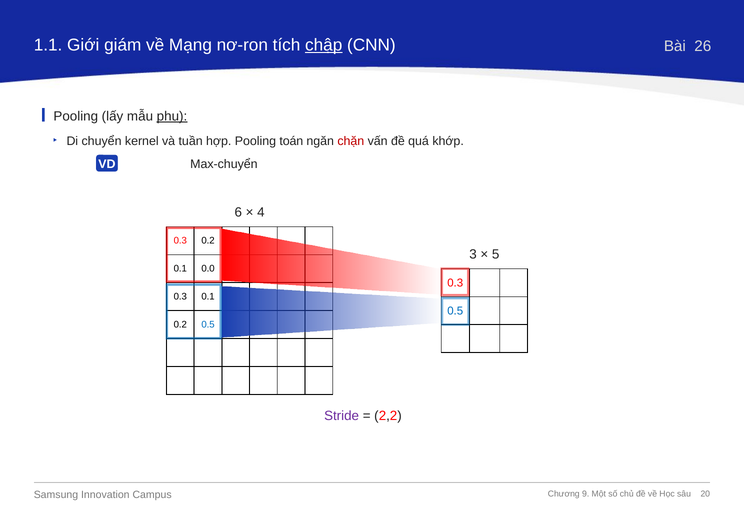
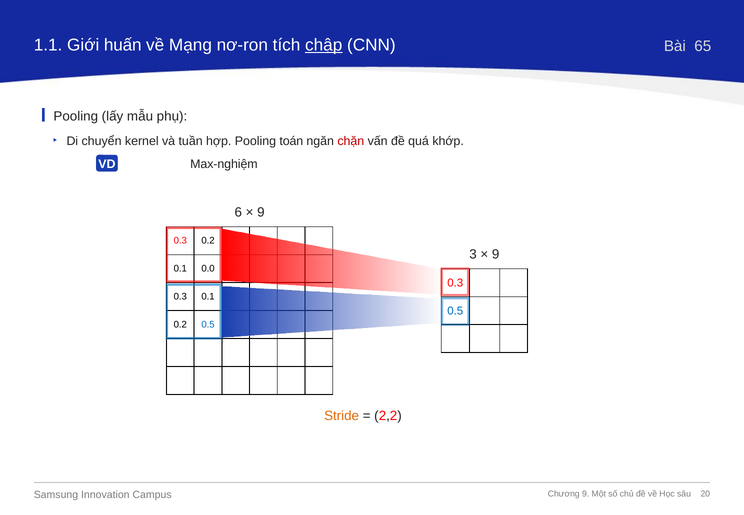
giám: giám -> huấn
26: 26 -> 65
phụ underline: present -> none
Max-chuyển: Max-chuyển -> Max-nghiệm
4 at (261, 213): 4 -> 9
5 at (496, 254): 5 -> 9
Stride colour: purple -> orange
